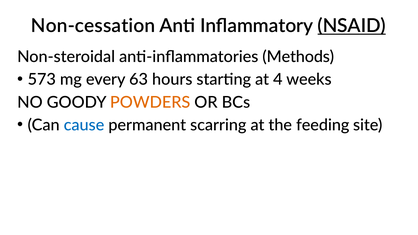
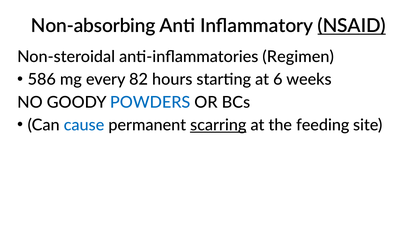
Non-cessation: Non-cessation -> Non-absorbing
Methods: Methods -> Regimen
573: 573 -> 586
63: 63 -> 82
4: 4 -> 6
POWDERS colour: orange -> blue
scarring underline: none -> present
